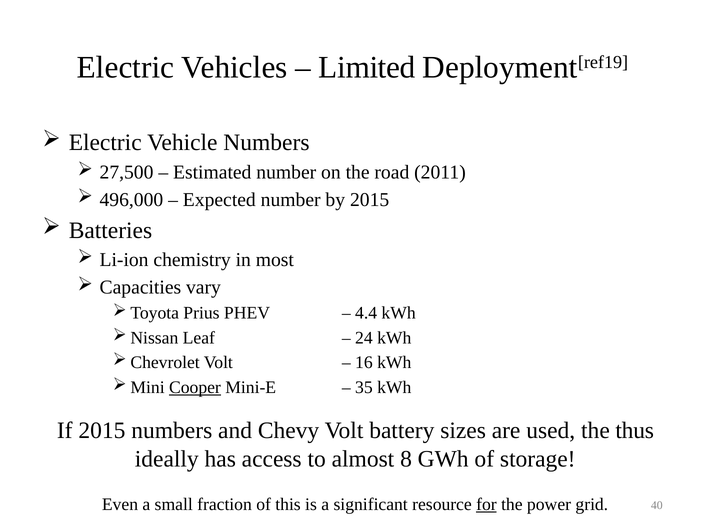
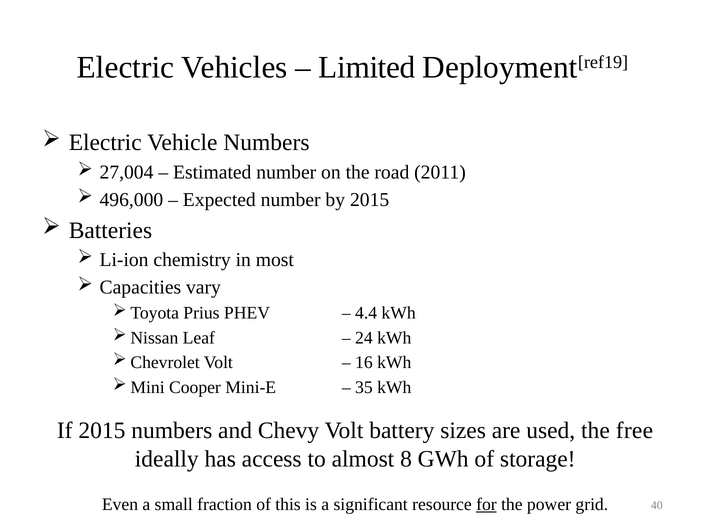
27,500: 27,500 -> 27,004
Cooper underline: present -> none
thus: thus -> free
